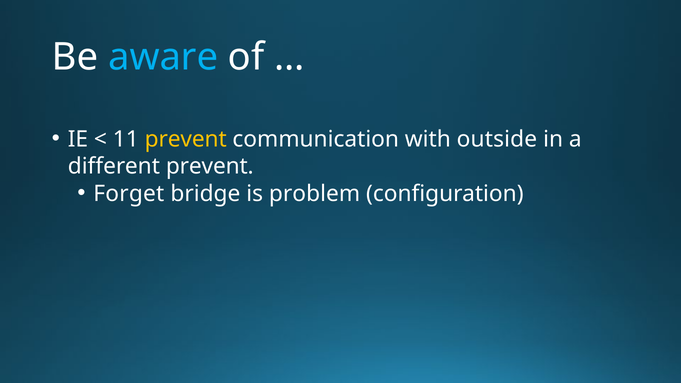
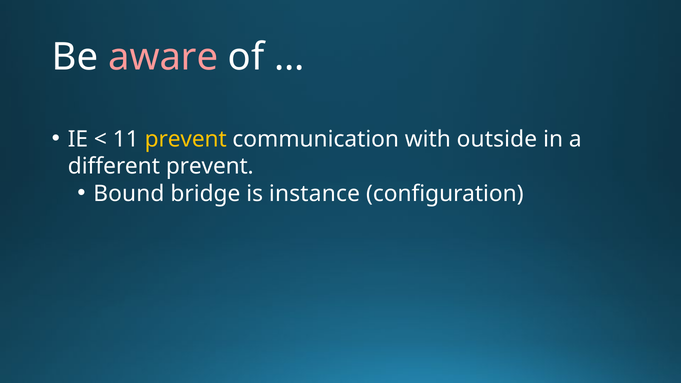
aware colour: light blue -> pink
Forget: Forget -> Bound
problem: problem -> instance
